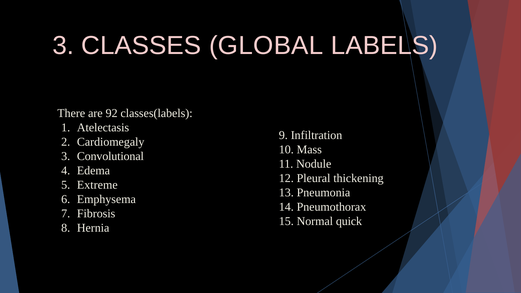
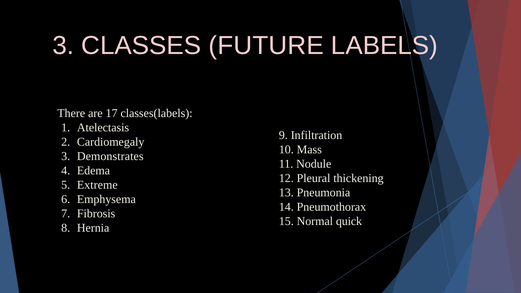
GLOBAL: GLOBAL -> FUTURE
92: 92 -> 17
Convolutional: Convolutional -> Demonstrates
